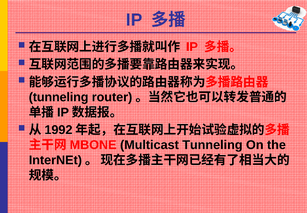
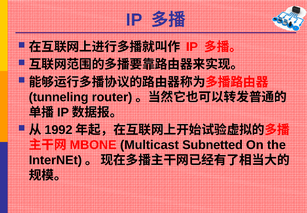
Multicast Tunneling: Tunneling -> Subnetted
